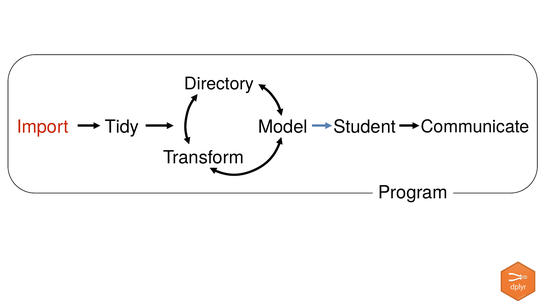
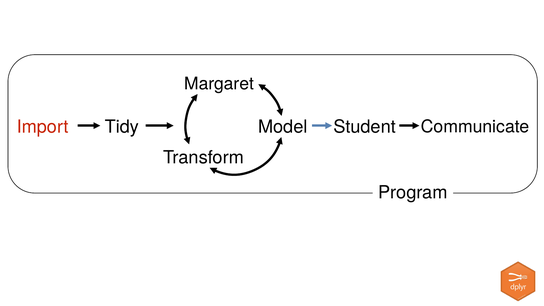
Directory: Directory -> Margaret
